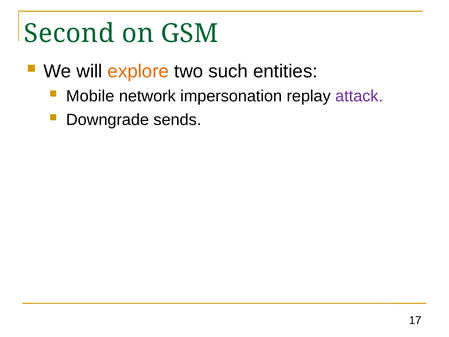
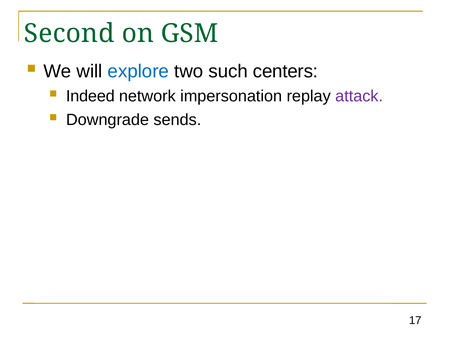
explore colour: orange -> blue
entities: entities -> centers
Mobile: Mobile -> Indeed
